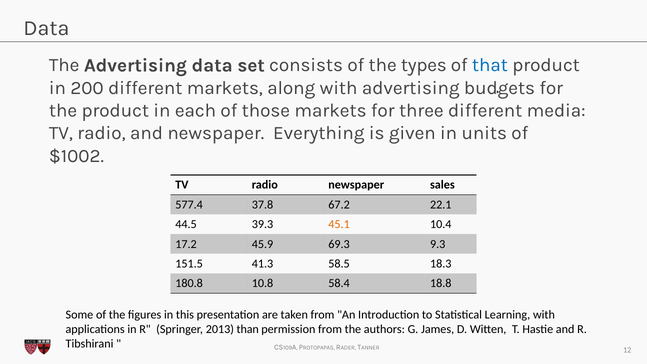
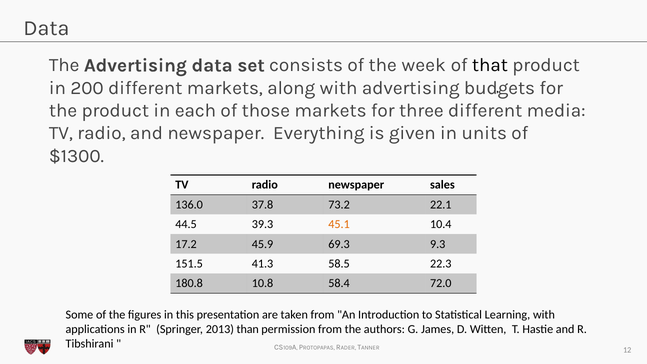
types: types -> week
that colour: blue -> black
$1002: $1002 -> $1300
577.4: 577.4 -> 136.0
67.2: 67.2 -> 73.2
18.3: 18.3 -> 22.3
18.8: 18.8 -> 72.0
